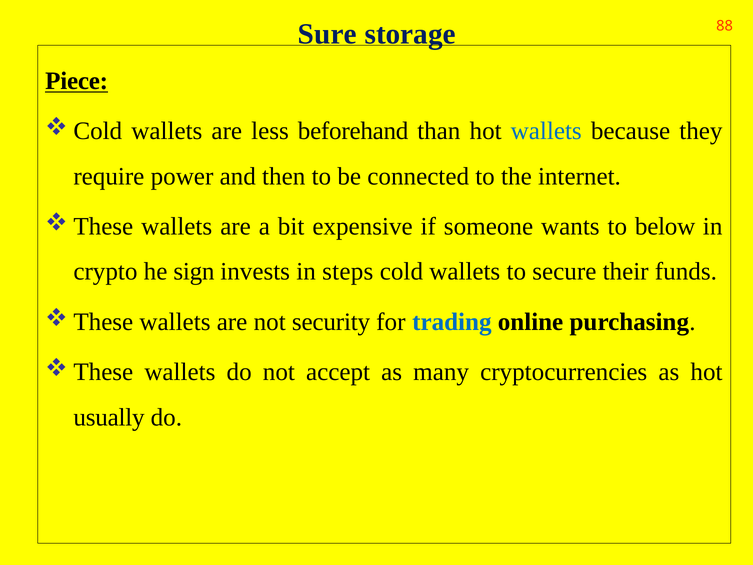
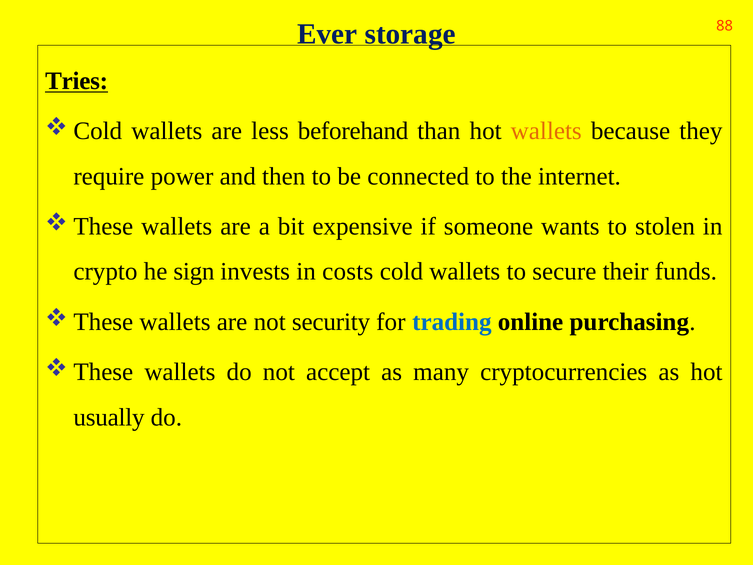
Sure: Sure -> Ever
Piece: Piece -> Tries
wallets at (546, 131) colour: blue -> orange
below: below -> stolen
steps: steps -> costs
